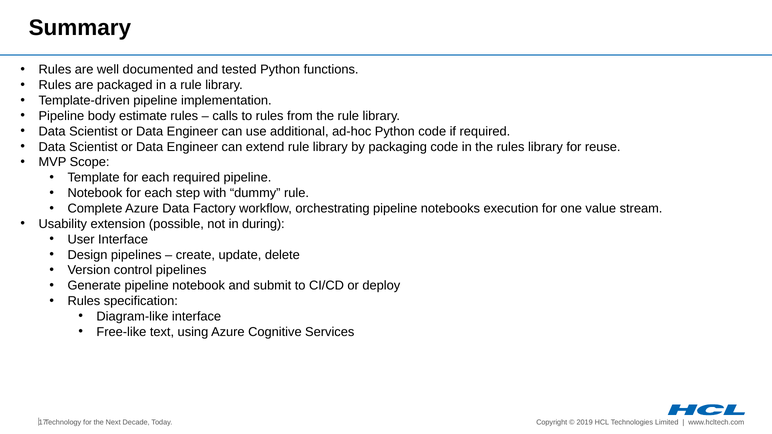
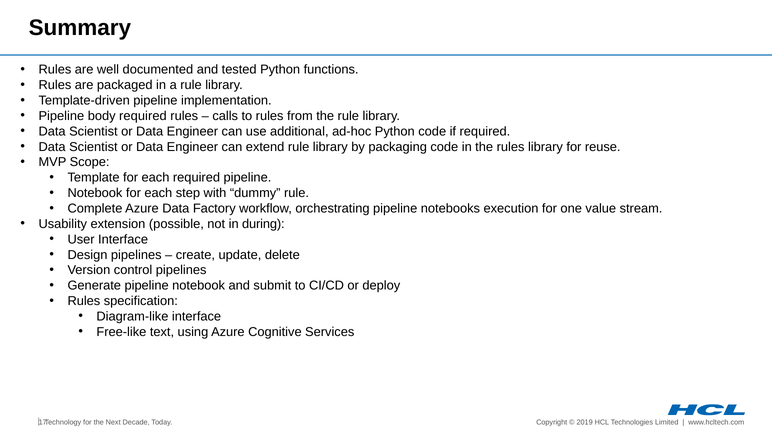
body estimate: estimate -> required
